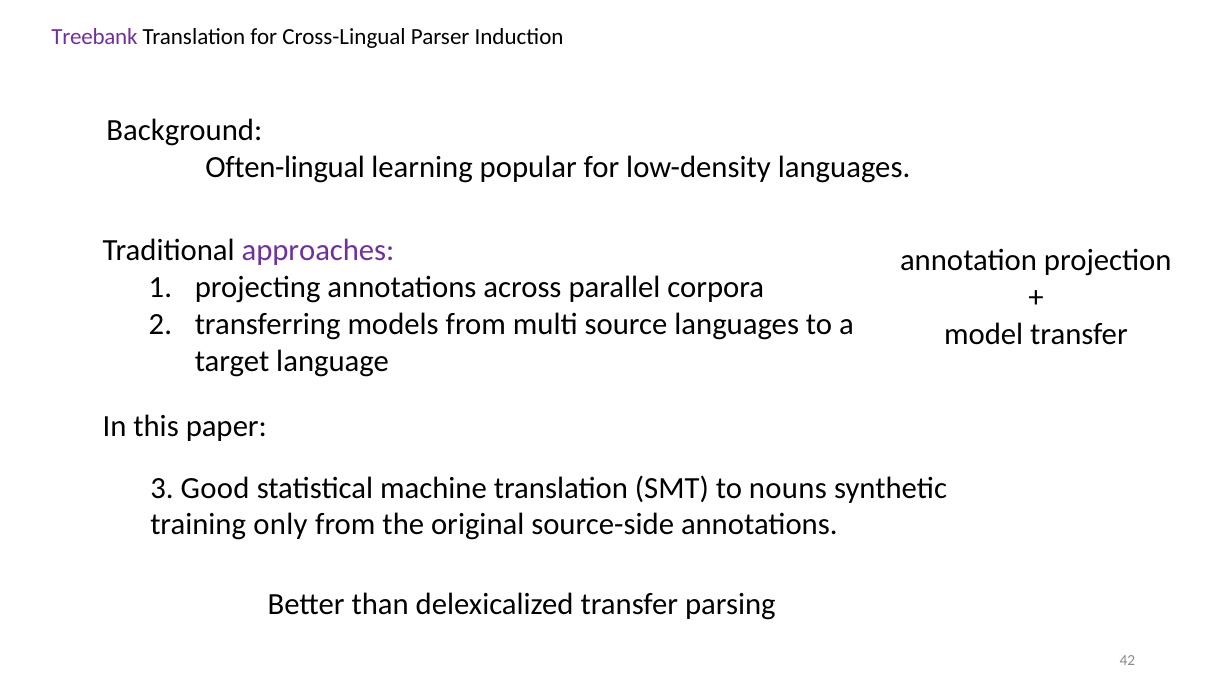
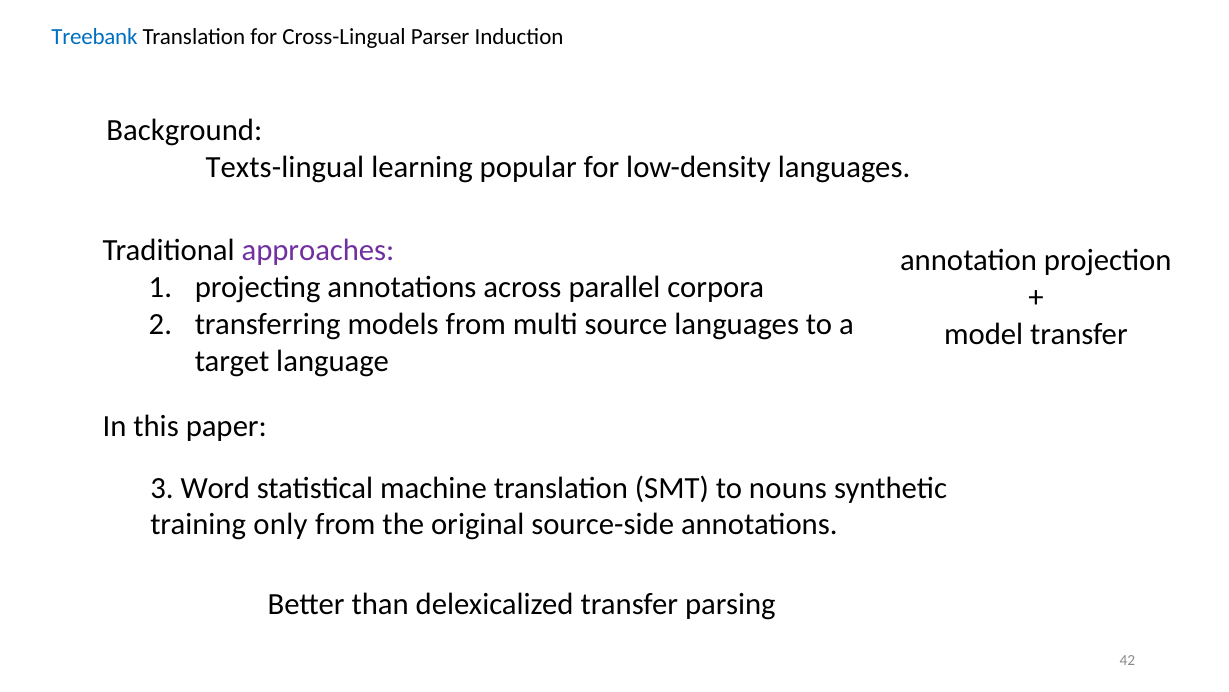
Treebank colour: purple -> blue
Often-lingual: Often-lingual -> Texts-lingual
Good: Good -> Word
